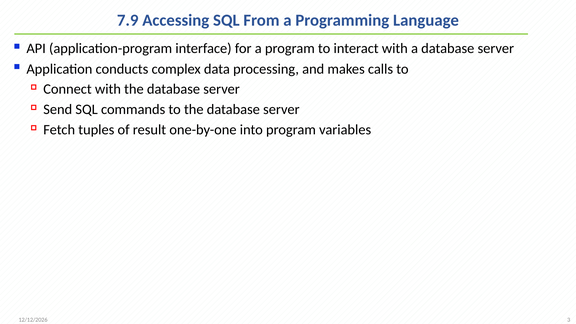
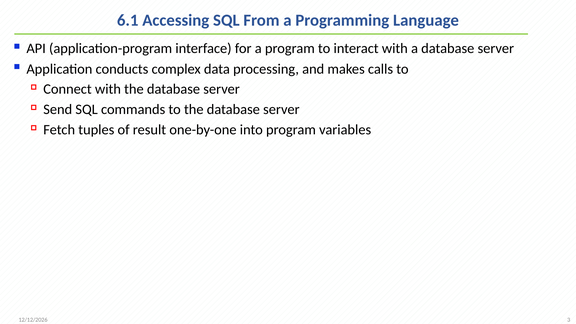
7.9: 7.9 -> 6.1
